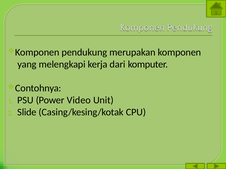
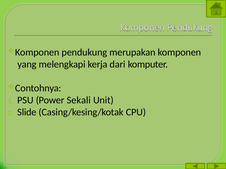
Video: Video -> Sekali
